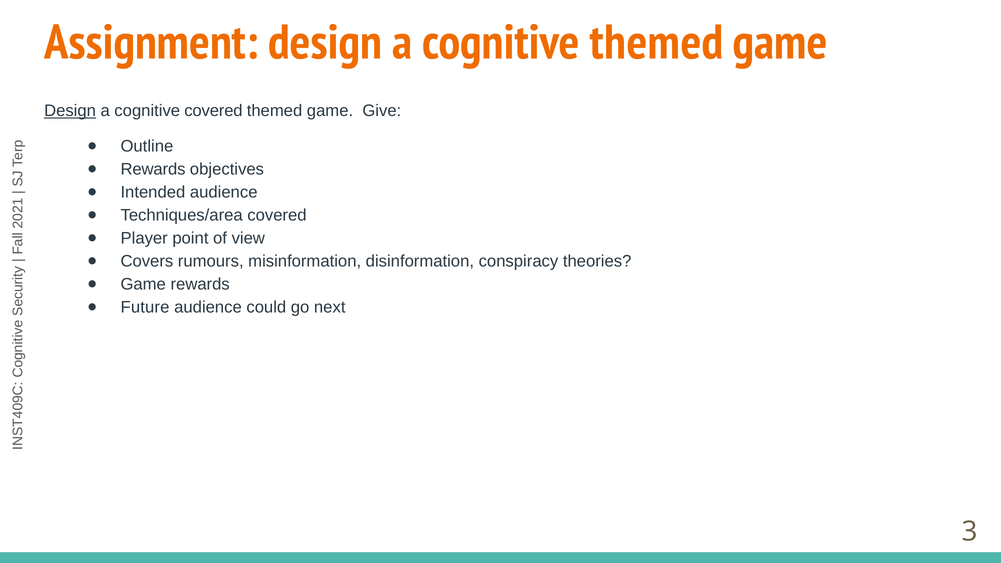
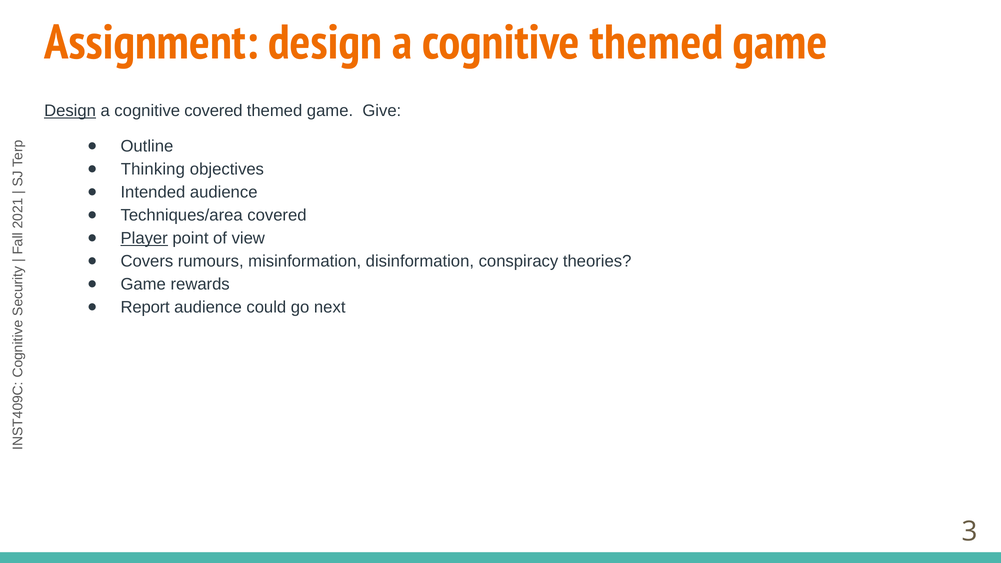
Rewards at (153, 169): Rewards -> Thinking
Player underline: none -> present
Future: Future -> Report
